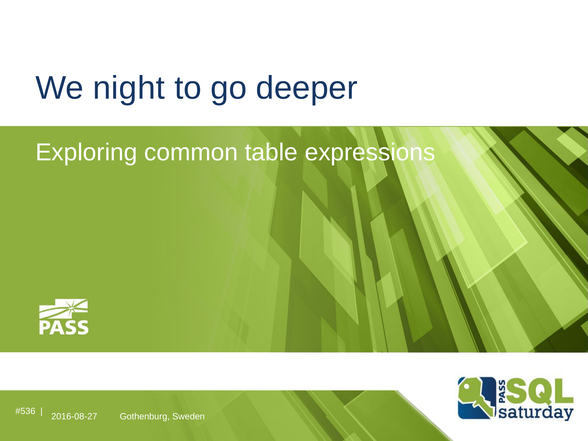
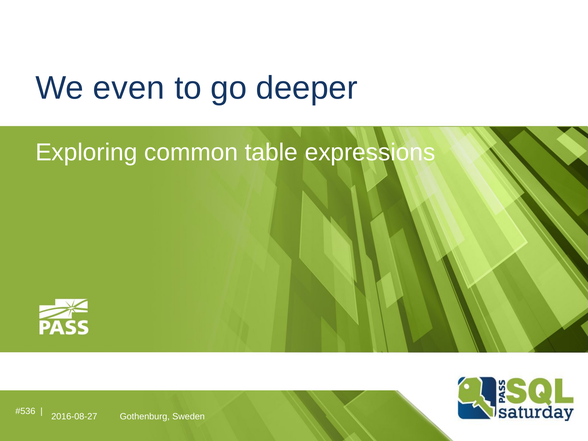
night: night -> even
